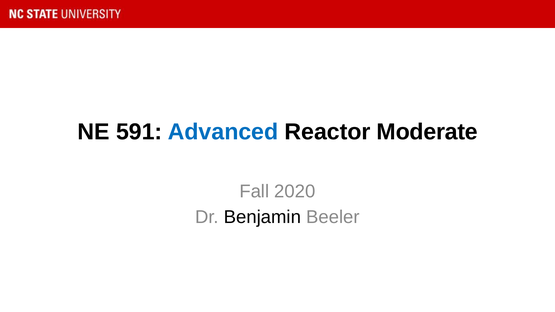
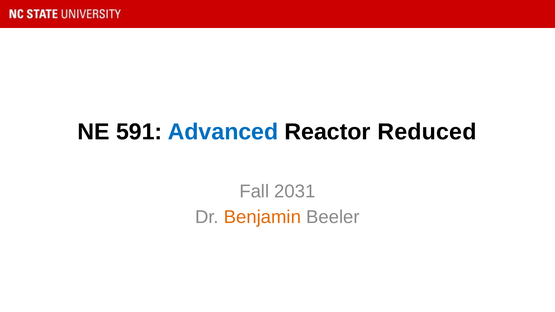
Moderate: Moderate -> Reduced
2020: 2020 -> 2031
Benjamin colour: black -> orange
